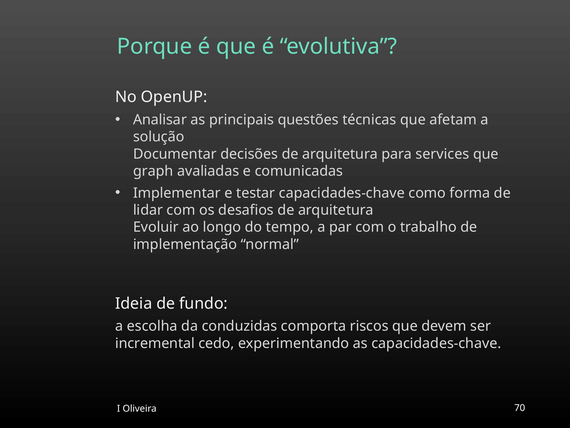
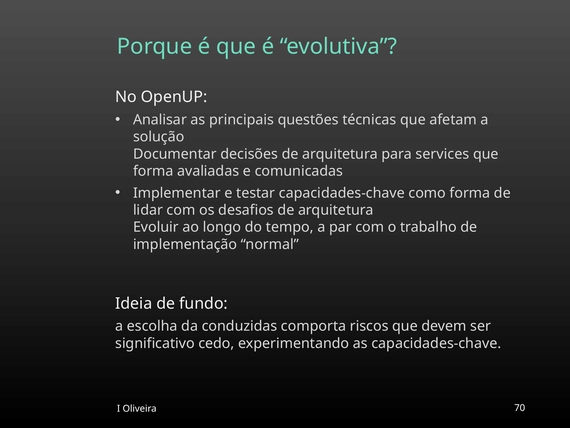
graph at (153, 171): graph -> forma
incremental: incremental -> significativo
